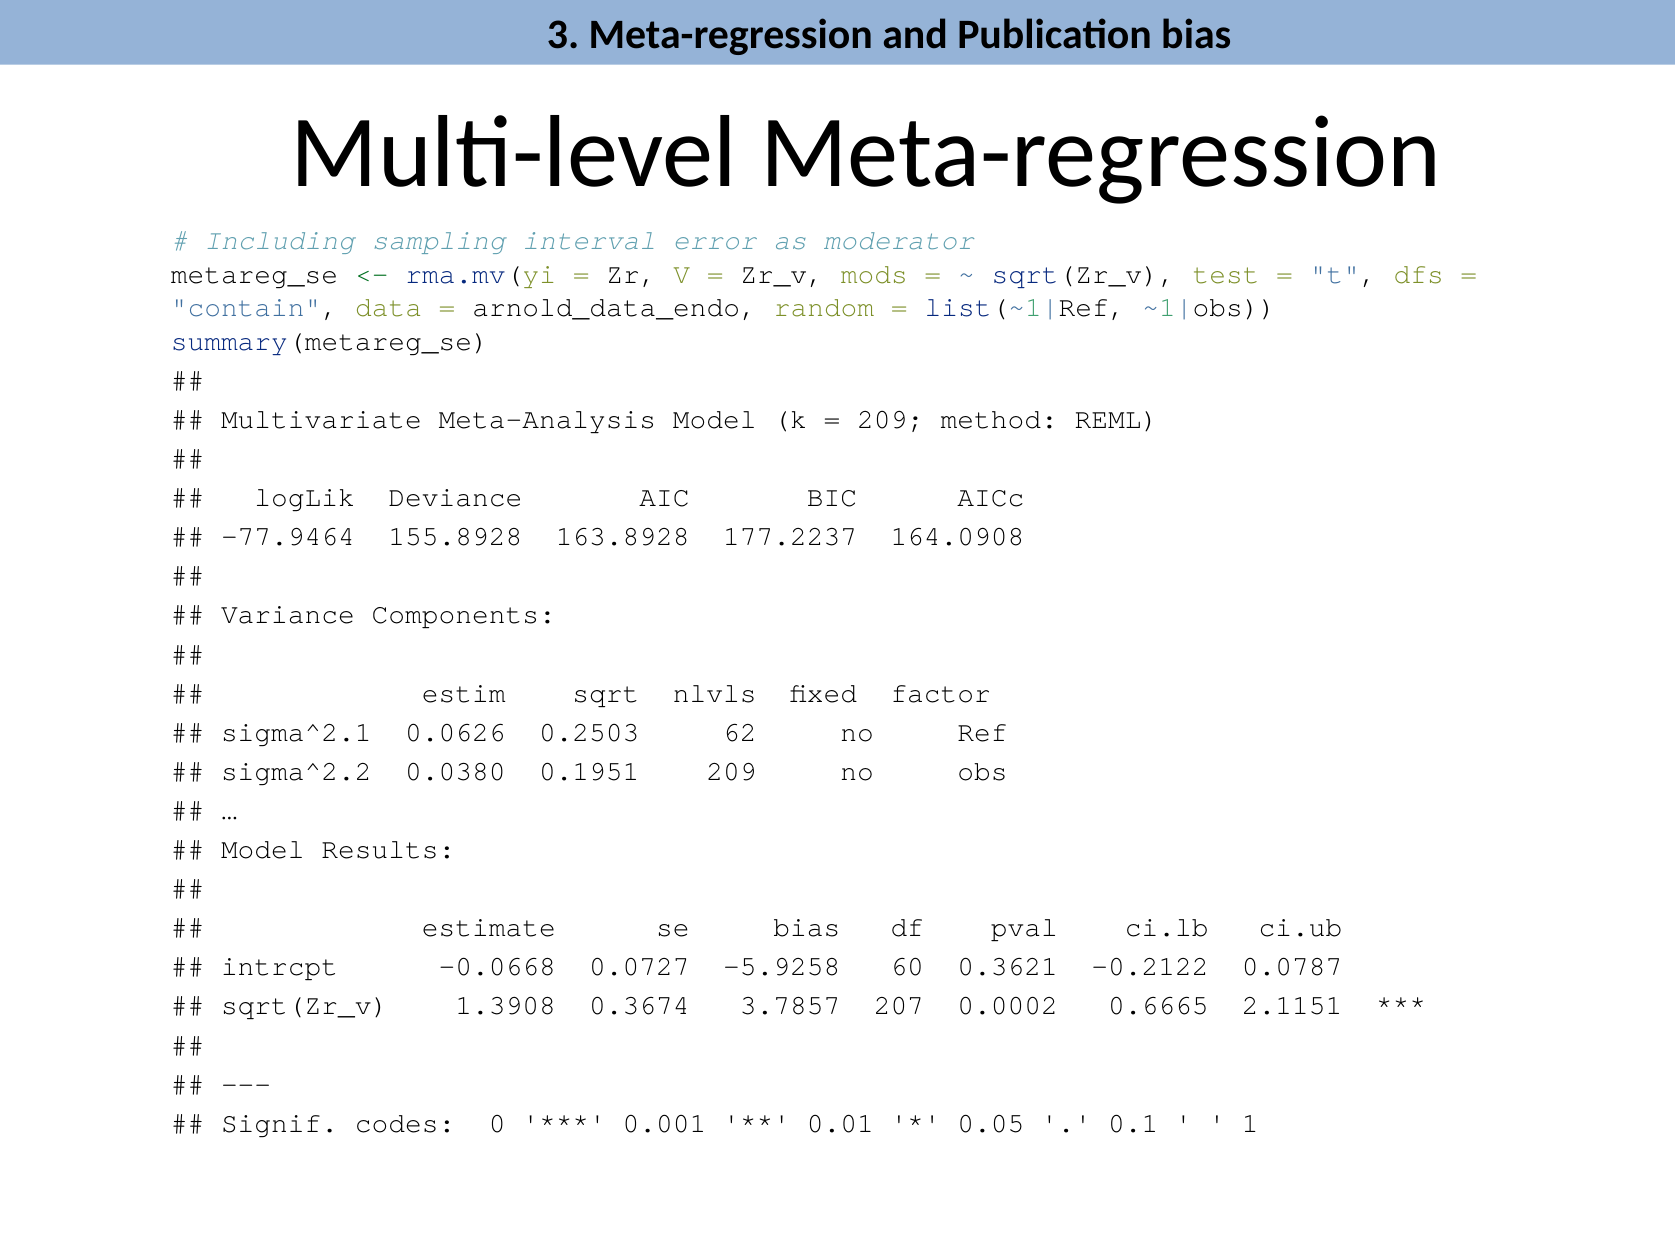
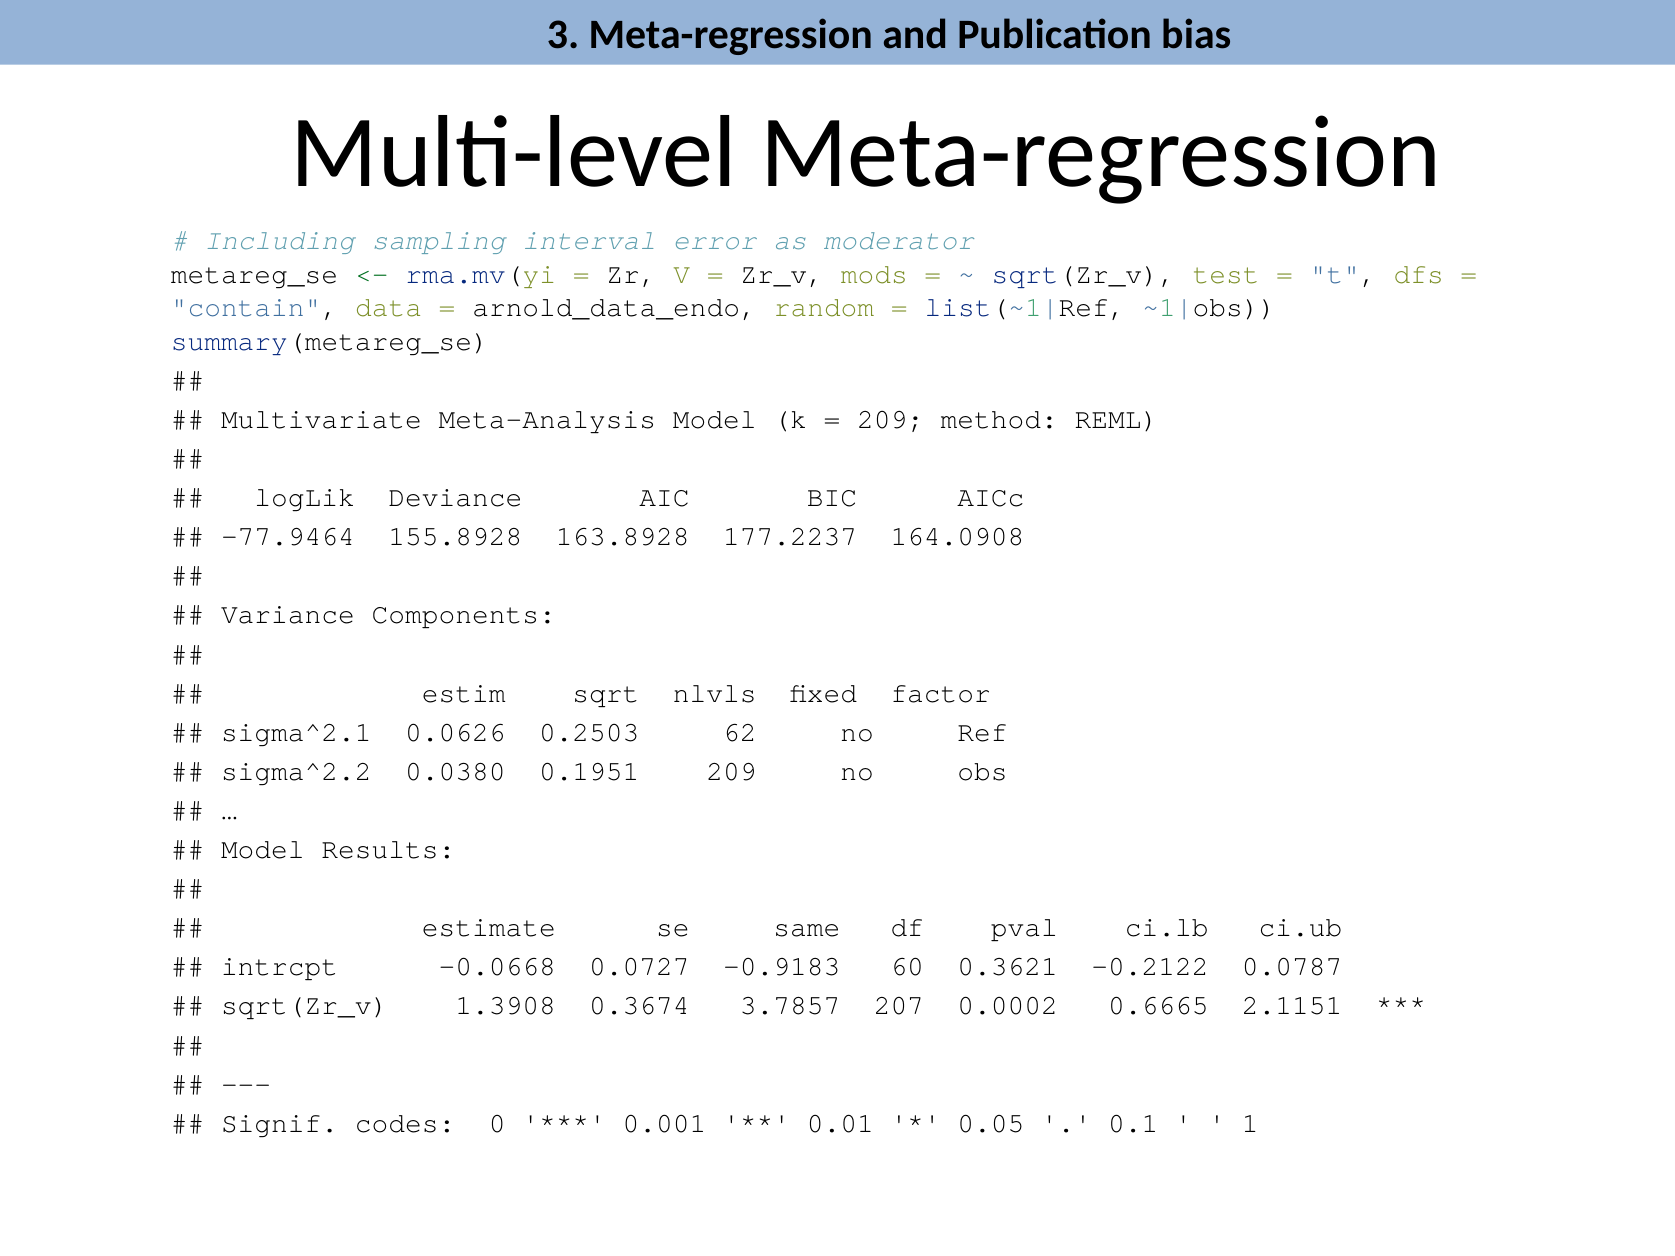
se bias: bias -> same
-5.9258: -5.9258 -> -0.9183
